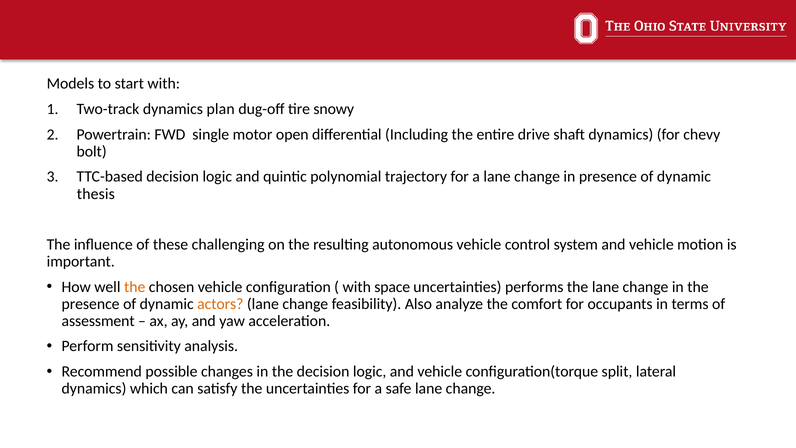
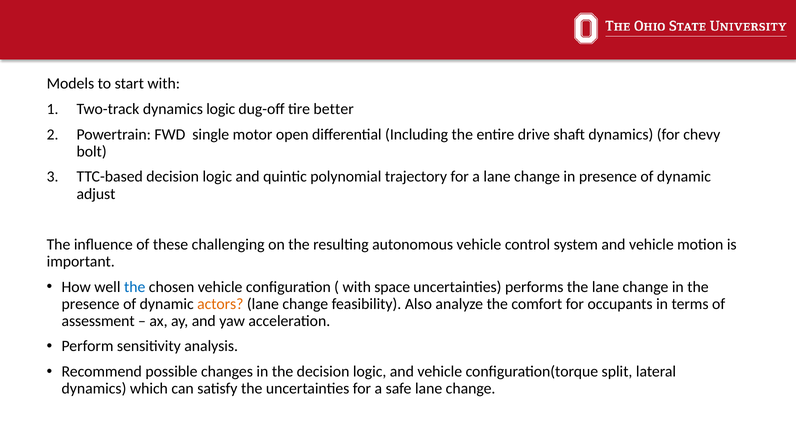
dynamics plan: plan -> logic
snowy: snowy -> better
thesis: thesis -> adjust
the at (135, 287) colour: orange -> blue
